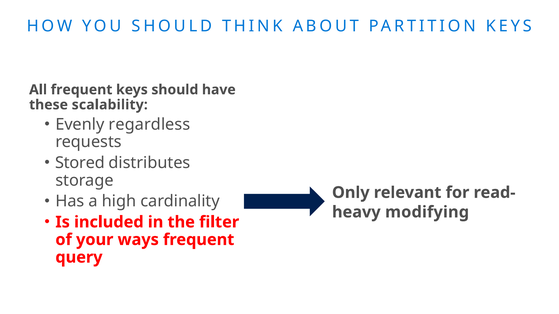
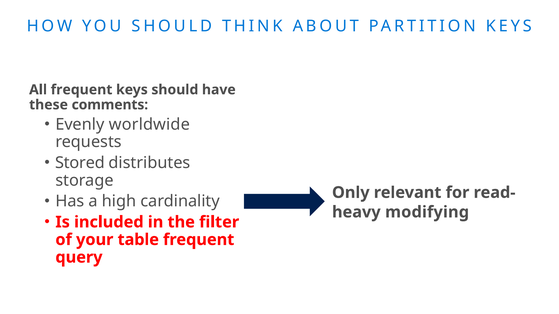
scalability: scalability -> comments
regardless: regardless -> worldwide
ways: ways -> table
